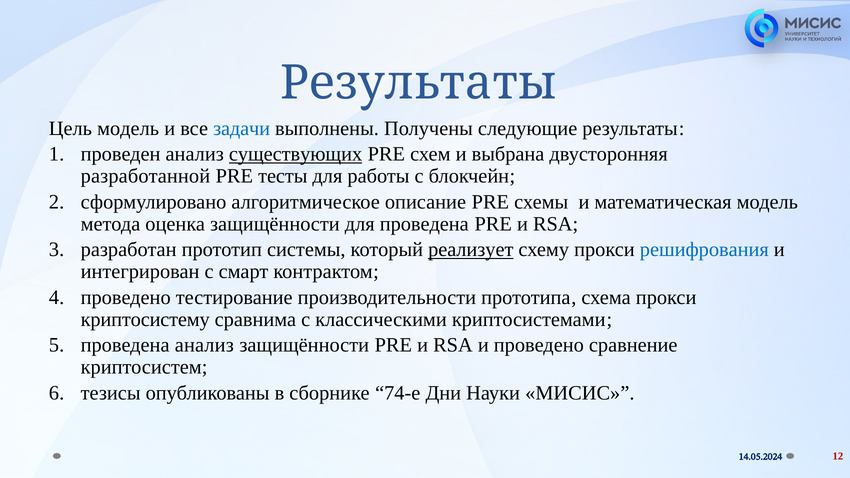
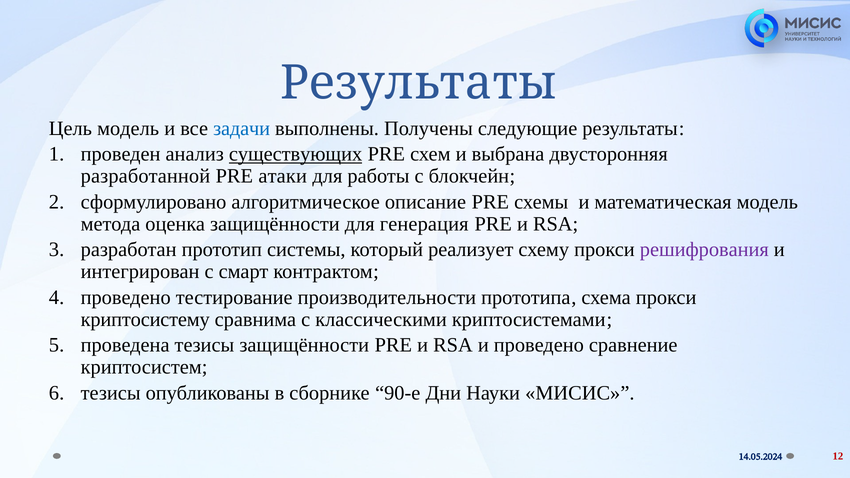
тесты: тесты -> атаки
для проведена: проведена -> генерация
реализует underline: present -> none
решифрования colour: blue -> purple
проведена анализ: анализ -> тезисы
74-e: 74-e -> 90-e
